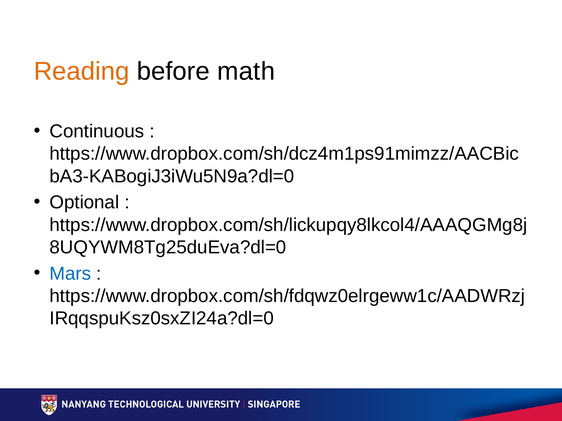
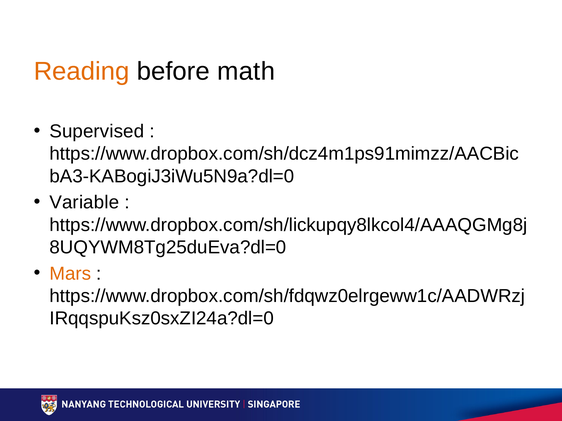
Continuous: Continuous -> Supervised
Optional: Optional -> Variable
Mars colour: blue -> orange
